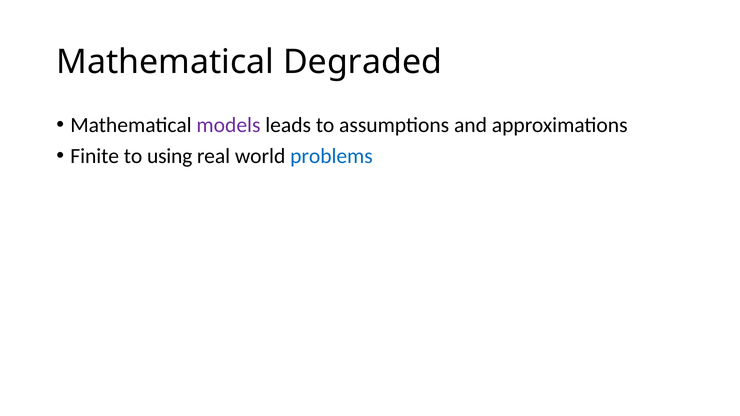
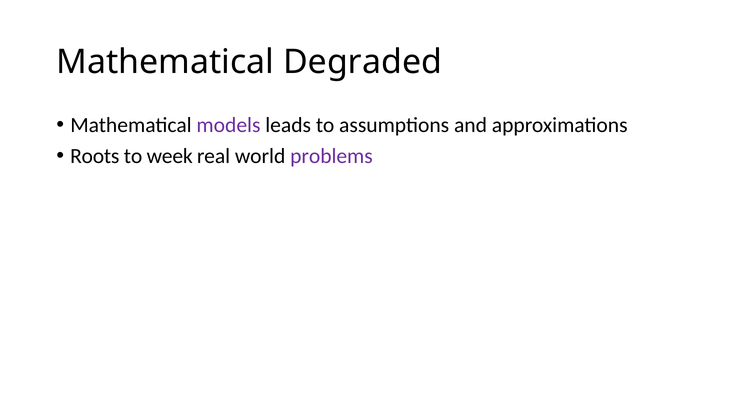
Finite: Finite -> Roots
using: using -> week
problems colour: blue -> purple
